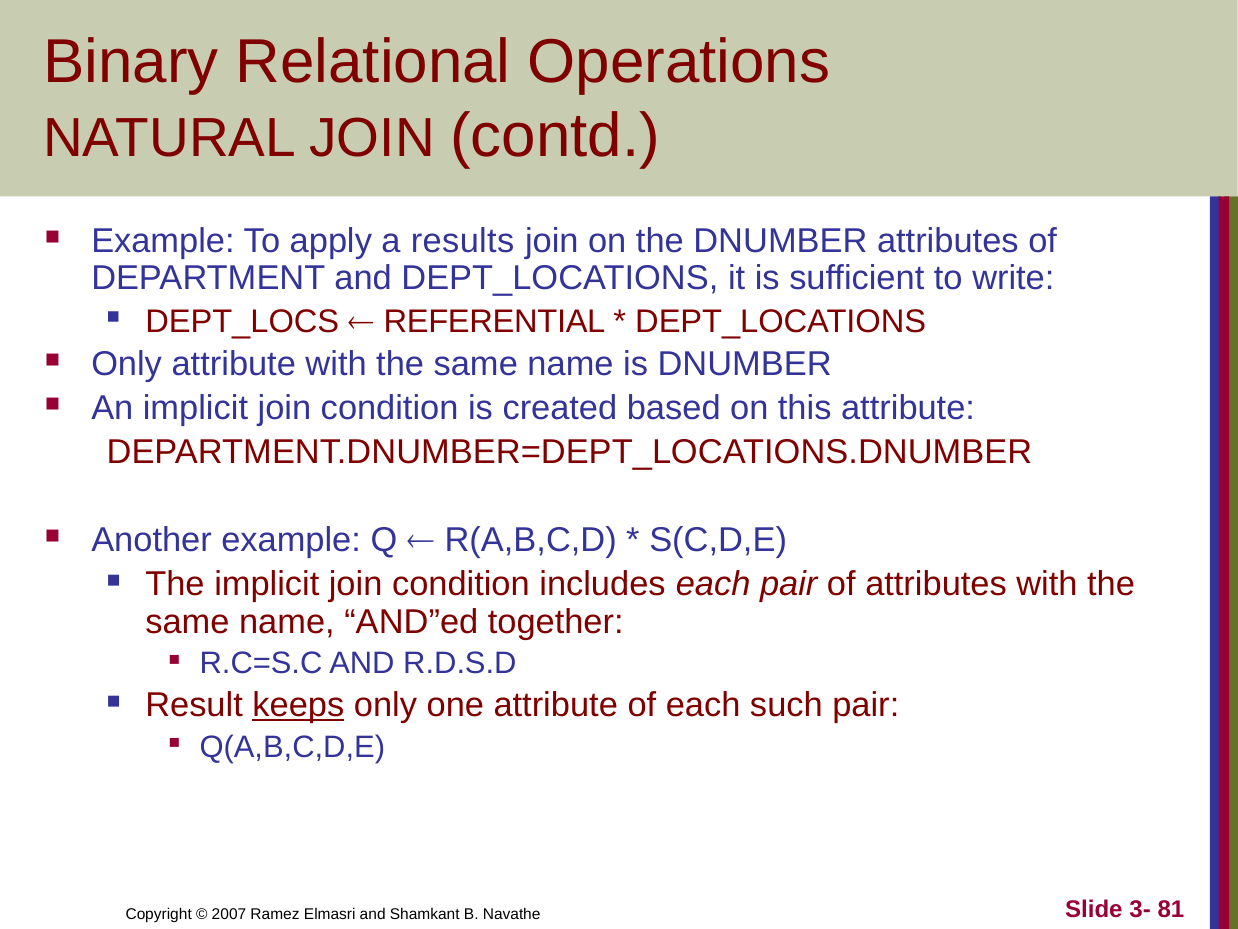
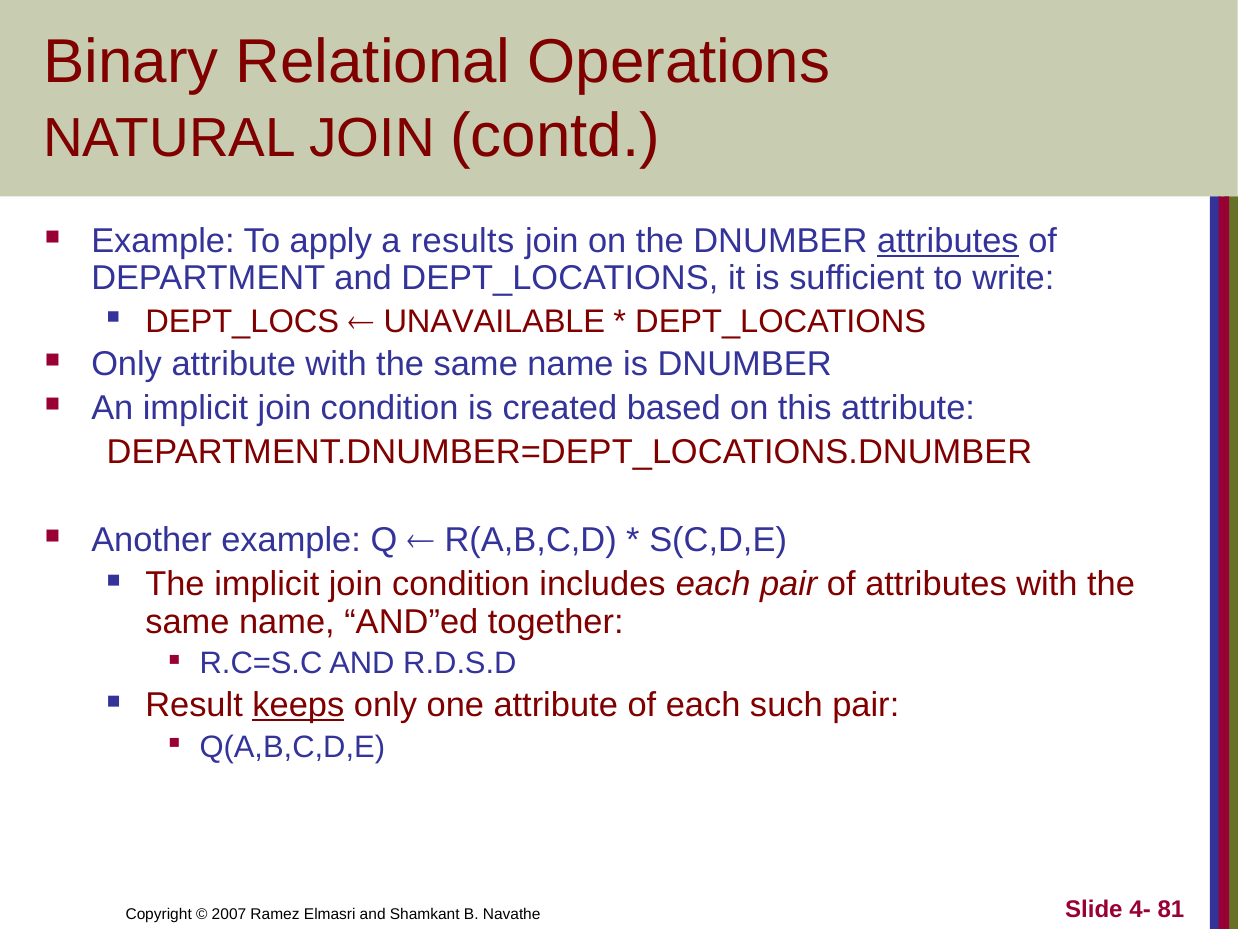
attributes at (948, 241) underline: none -> present
REFERENTIAL: REFERENTIAL -> UNAVAILABLE
3-: 3- -> 4-
